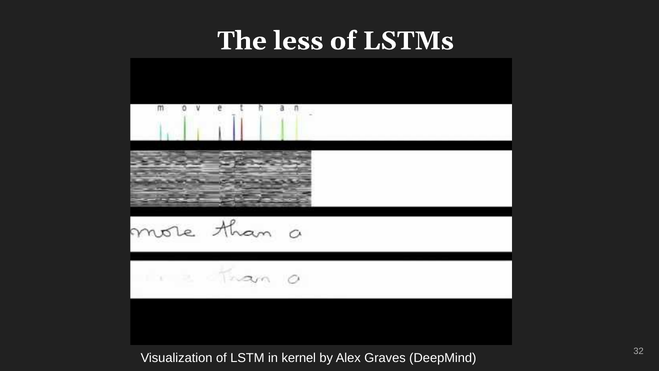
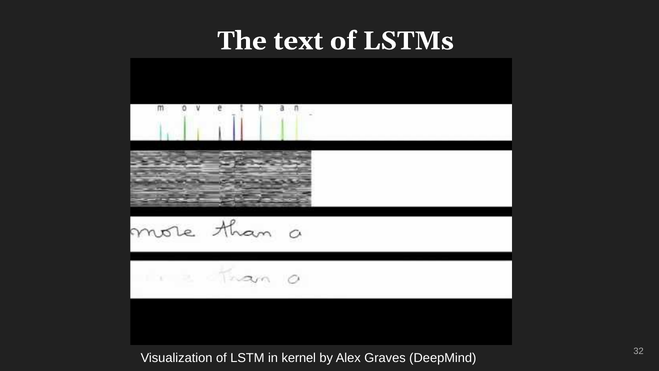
less: less -> text
